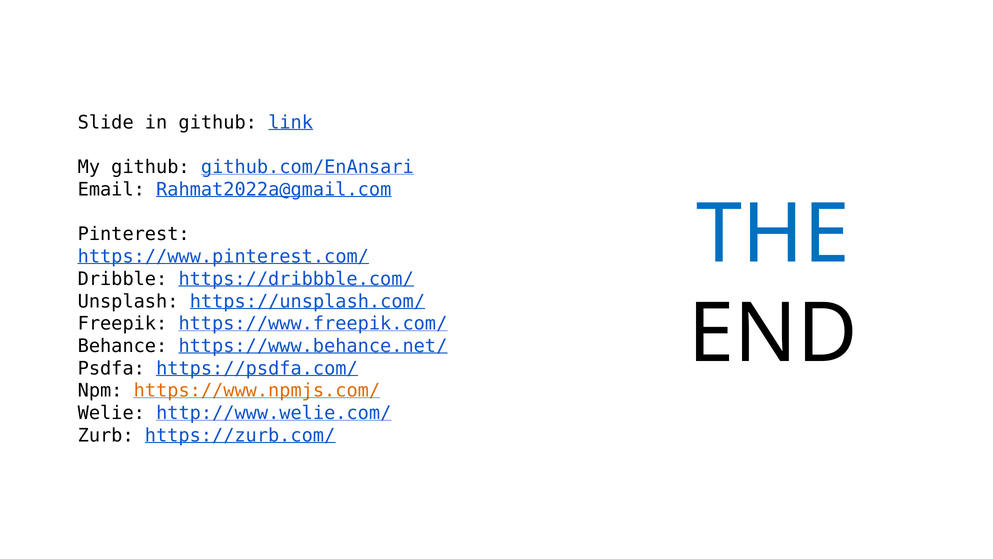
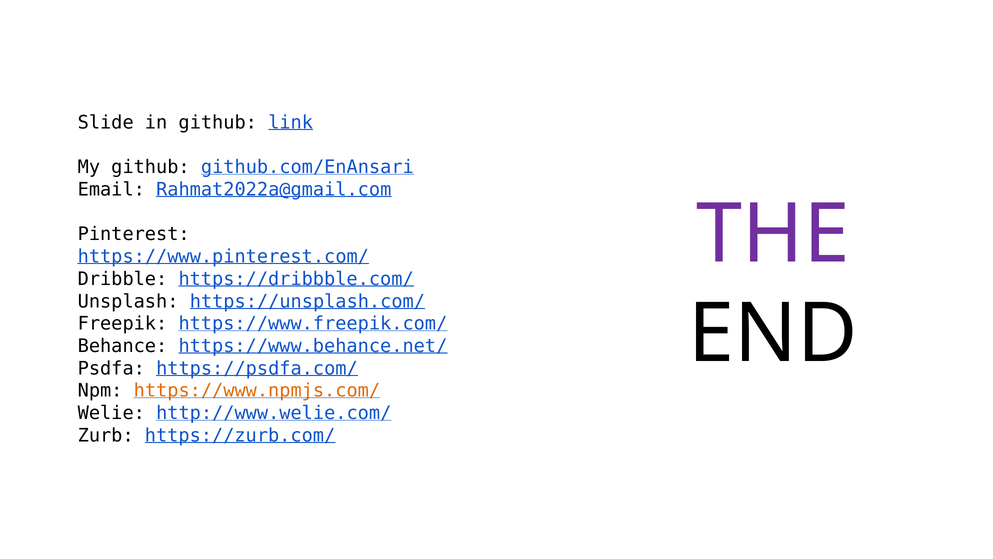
THE colour: blue -> purple
